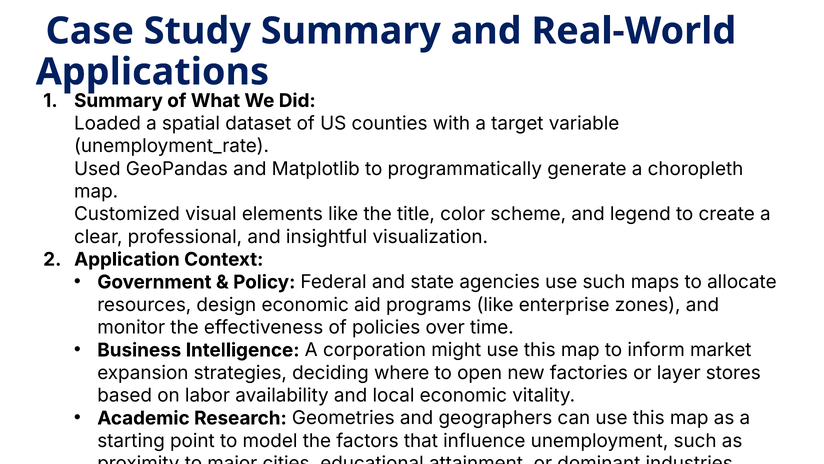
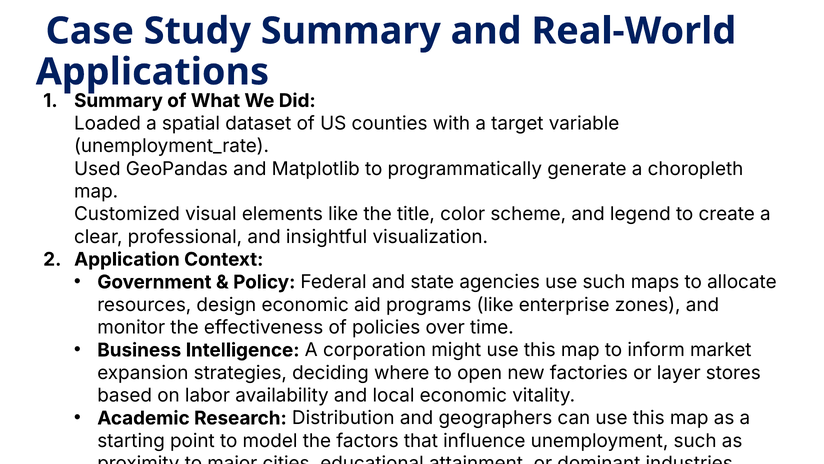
Geometries: Geometries -> Distribution
